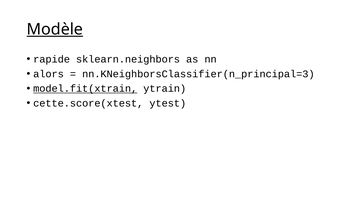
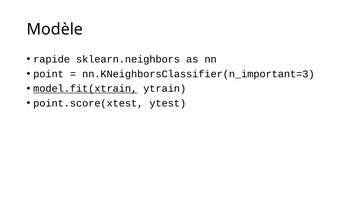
Modèle underline: present -> none
alors: alors -> point
nn.KNeighborsClassifier(n_principal=3: nn.KNeighborsClassifier(n_principal=3 -> nn.KNeighborsClassifier(n_important=3
cette.score(xtest: cette.score(xtest -> point.score(xtest
